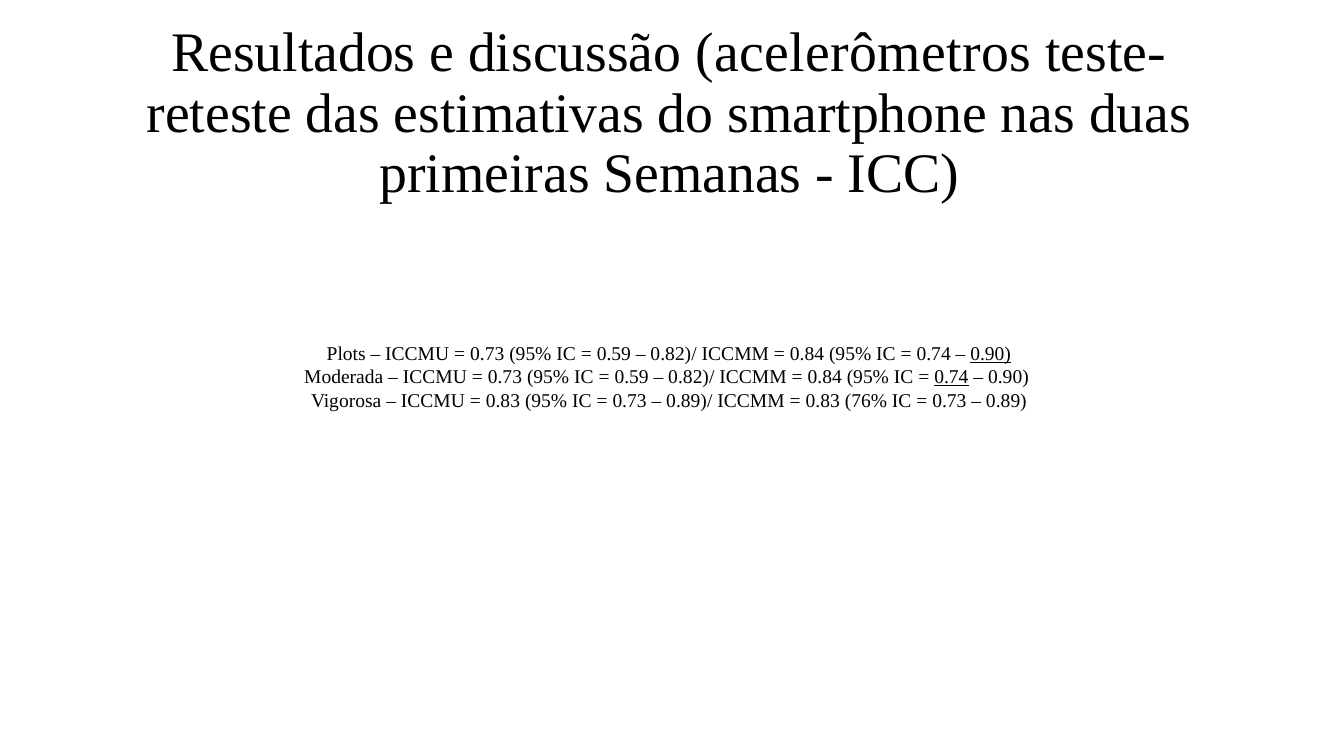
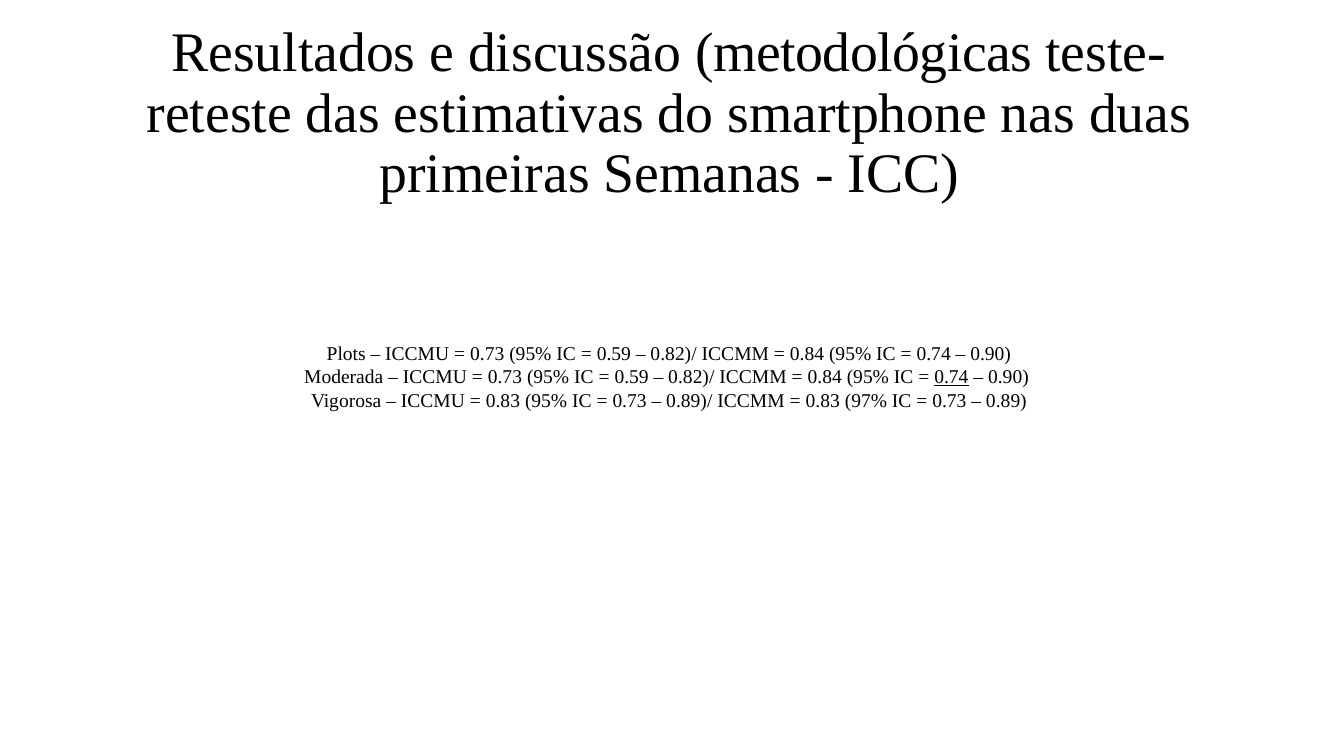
acelerômetros: acelerômetros -> metodológicas
0.90 at (991, 354) underline: present -> none
76%: 76% -> 97%
